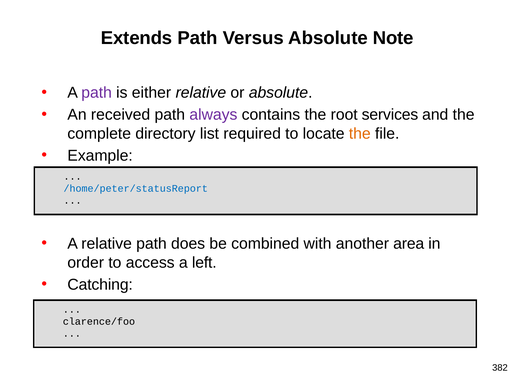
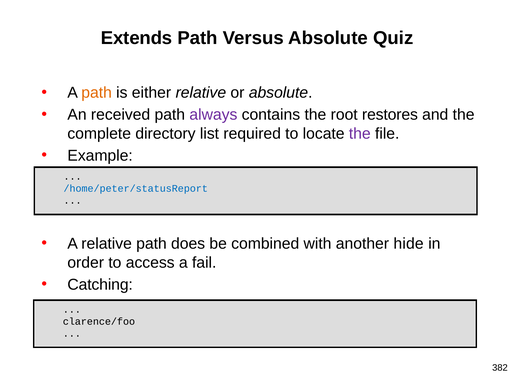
Note: Note -> Quiz
path at (97, 93) colour: purple -> orange
services: services -> restores
the at (360, 134) colour: orange -> purple
area: area -> hide
left: left -> fail
